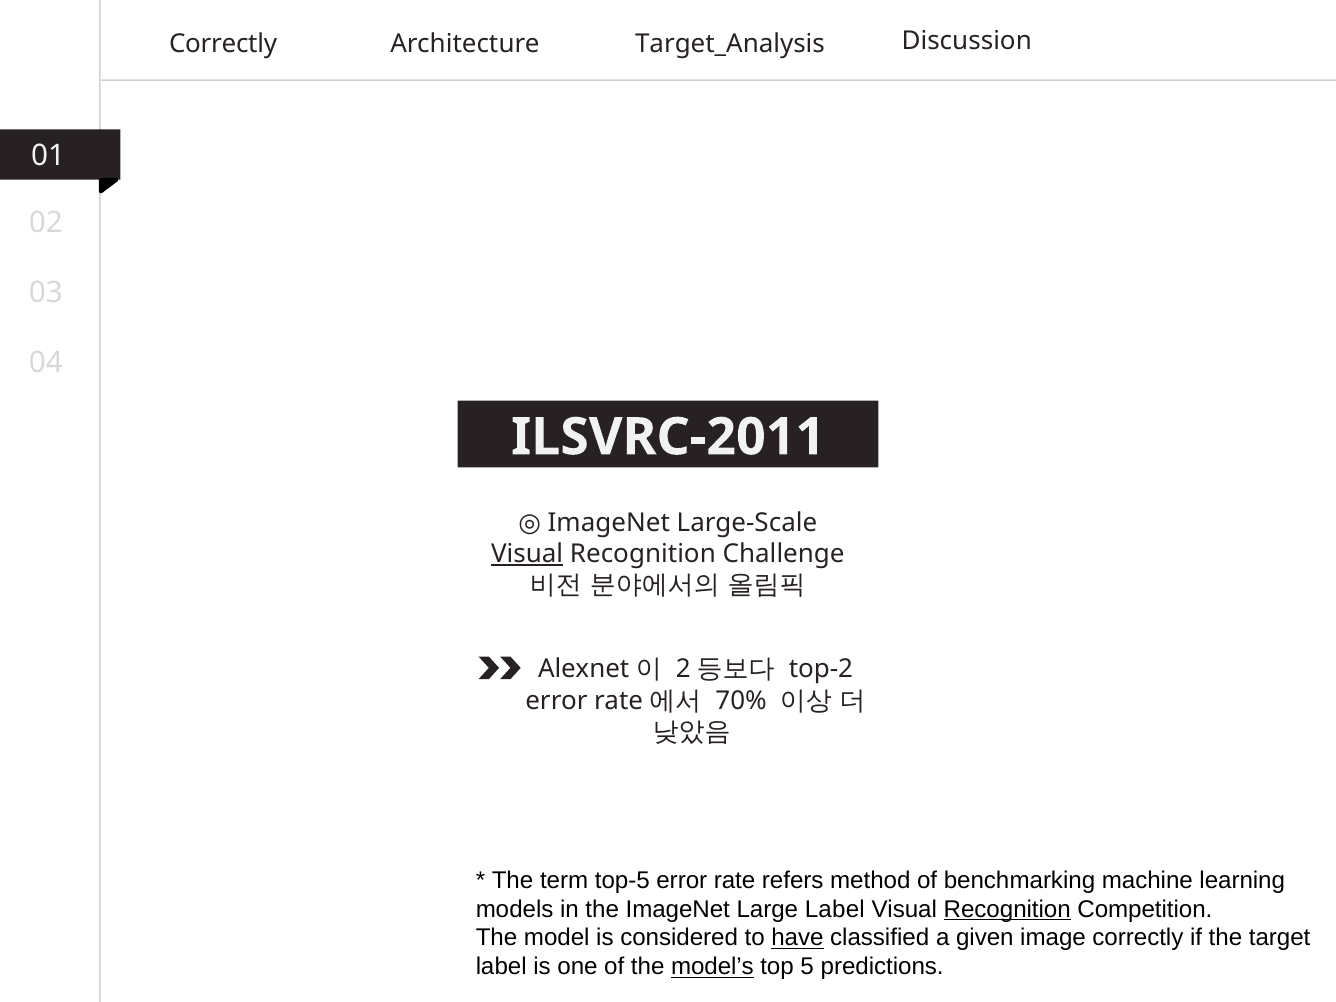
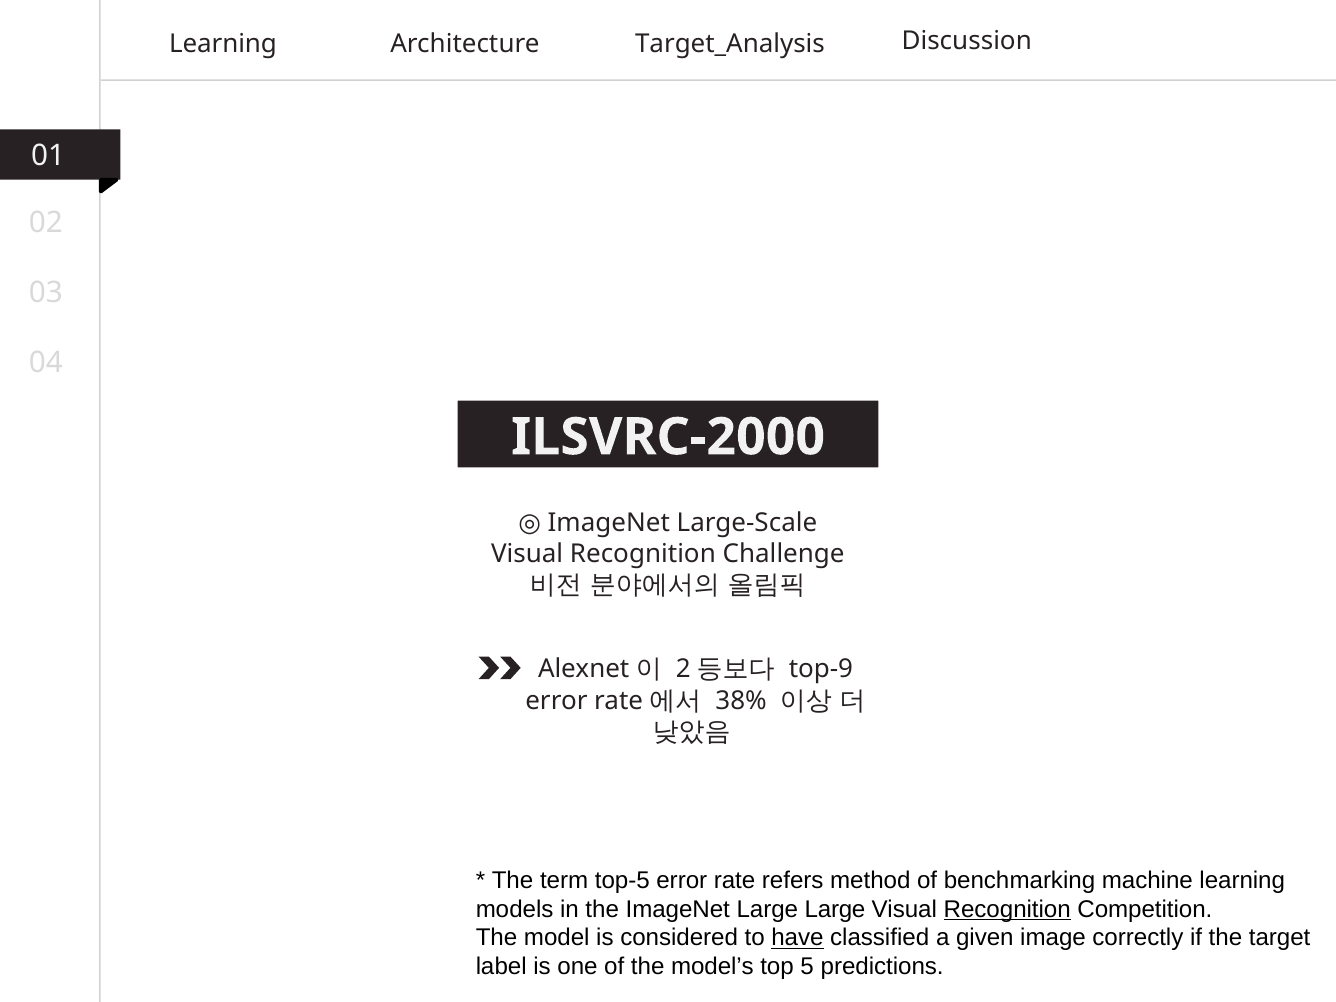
Correctly at (223, 44): Correctly -> Learning
ILSVRC-2011: ILSVRC-2011 -> ILSVRC-2000
Visual at (527, 554) underline: present -> none
top-2: top-2 -> top-9
70%: 70% -> 38%
Large Label: Label -> Large
model’s underline: present -> none
